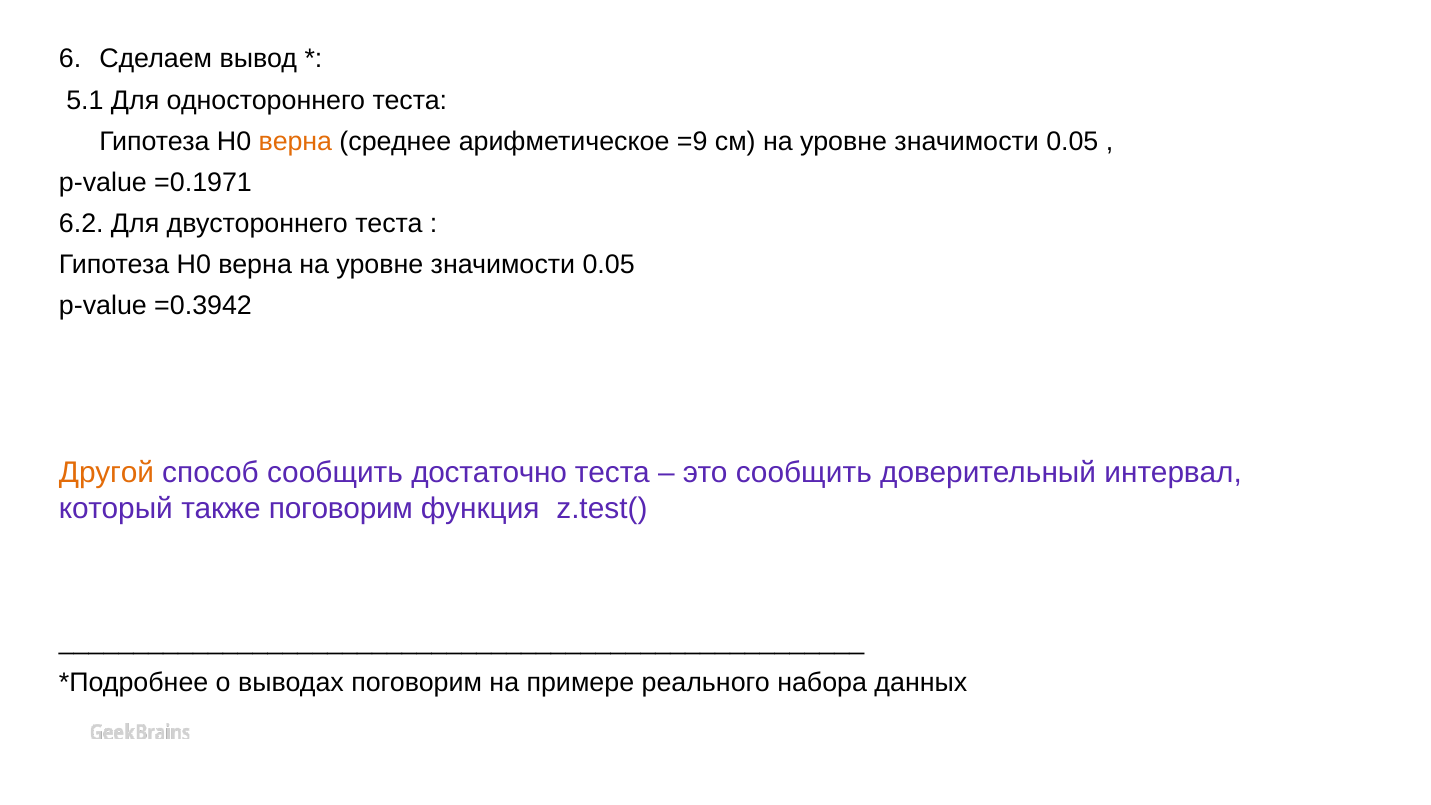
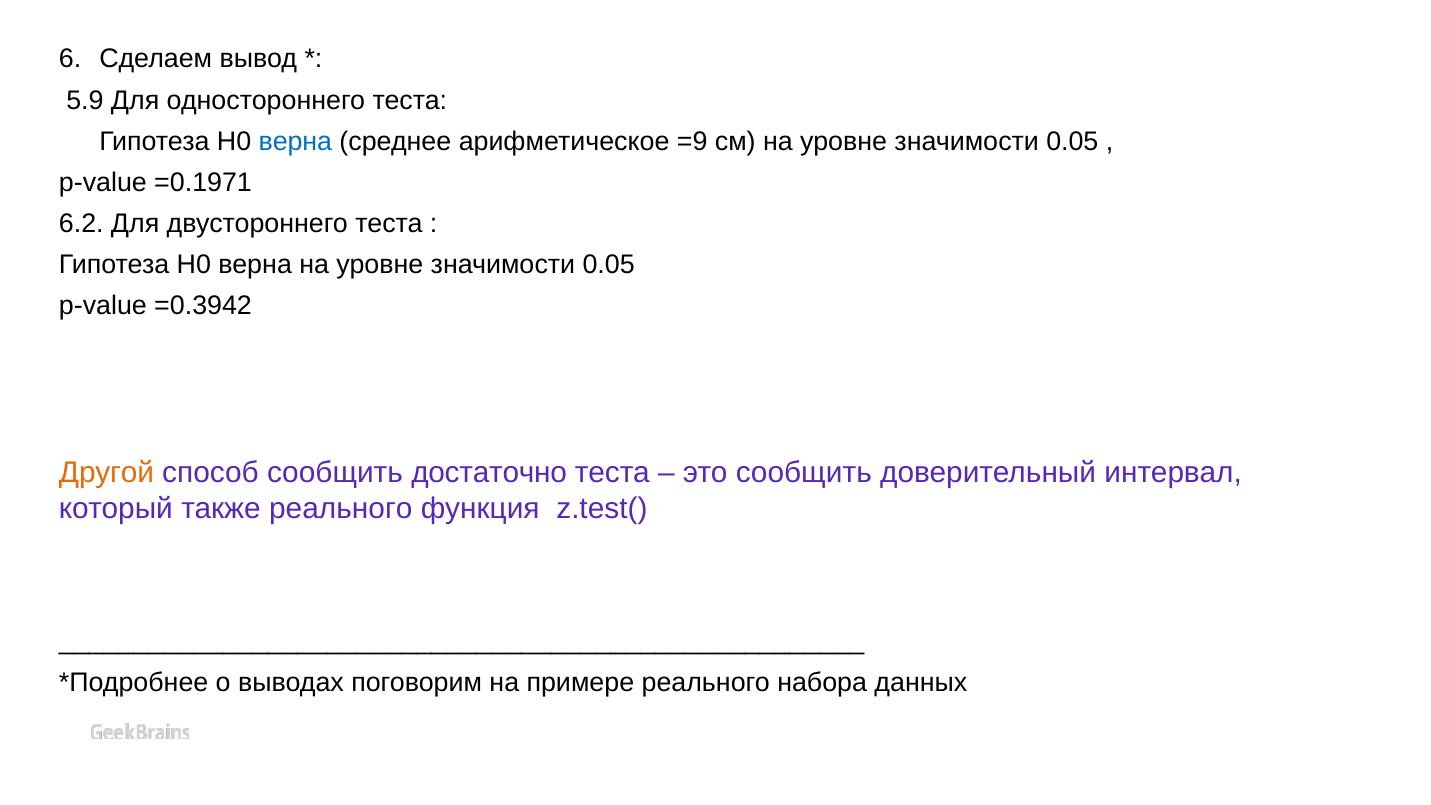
5.1: 5.1 -> 5.9
верна at (295, 141) colour: orange -> blue
также поговорим: поговорим -> реального
